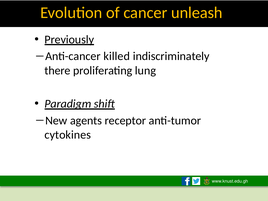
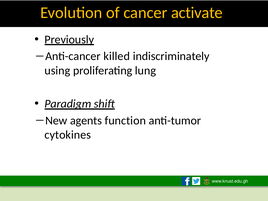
unleash: unleash -> activate
there: there -> using
receptor: receptor -> function
